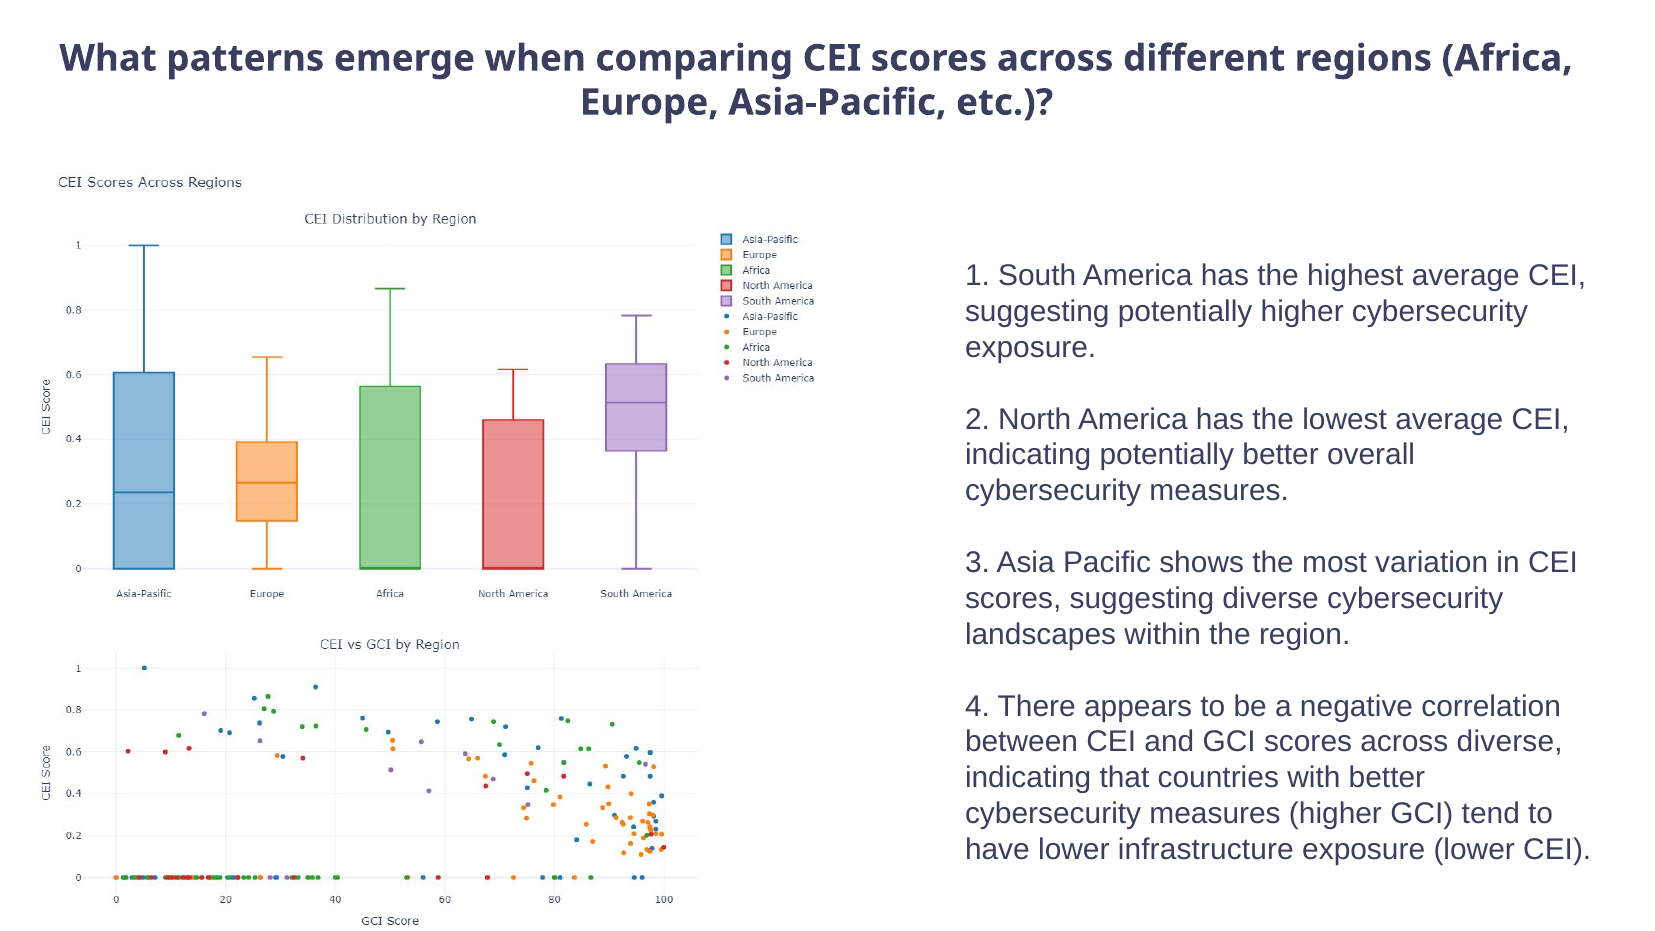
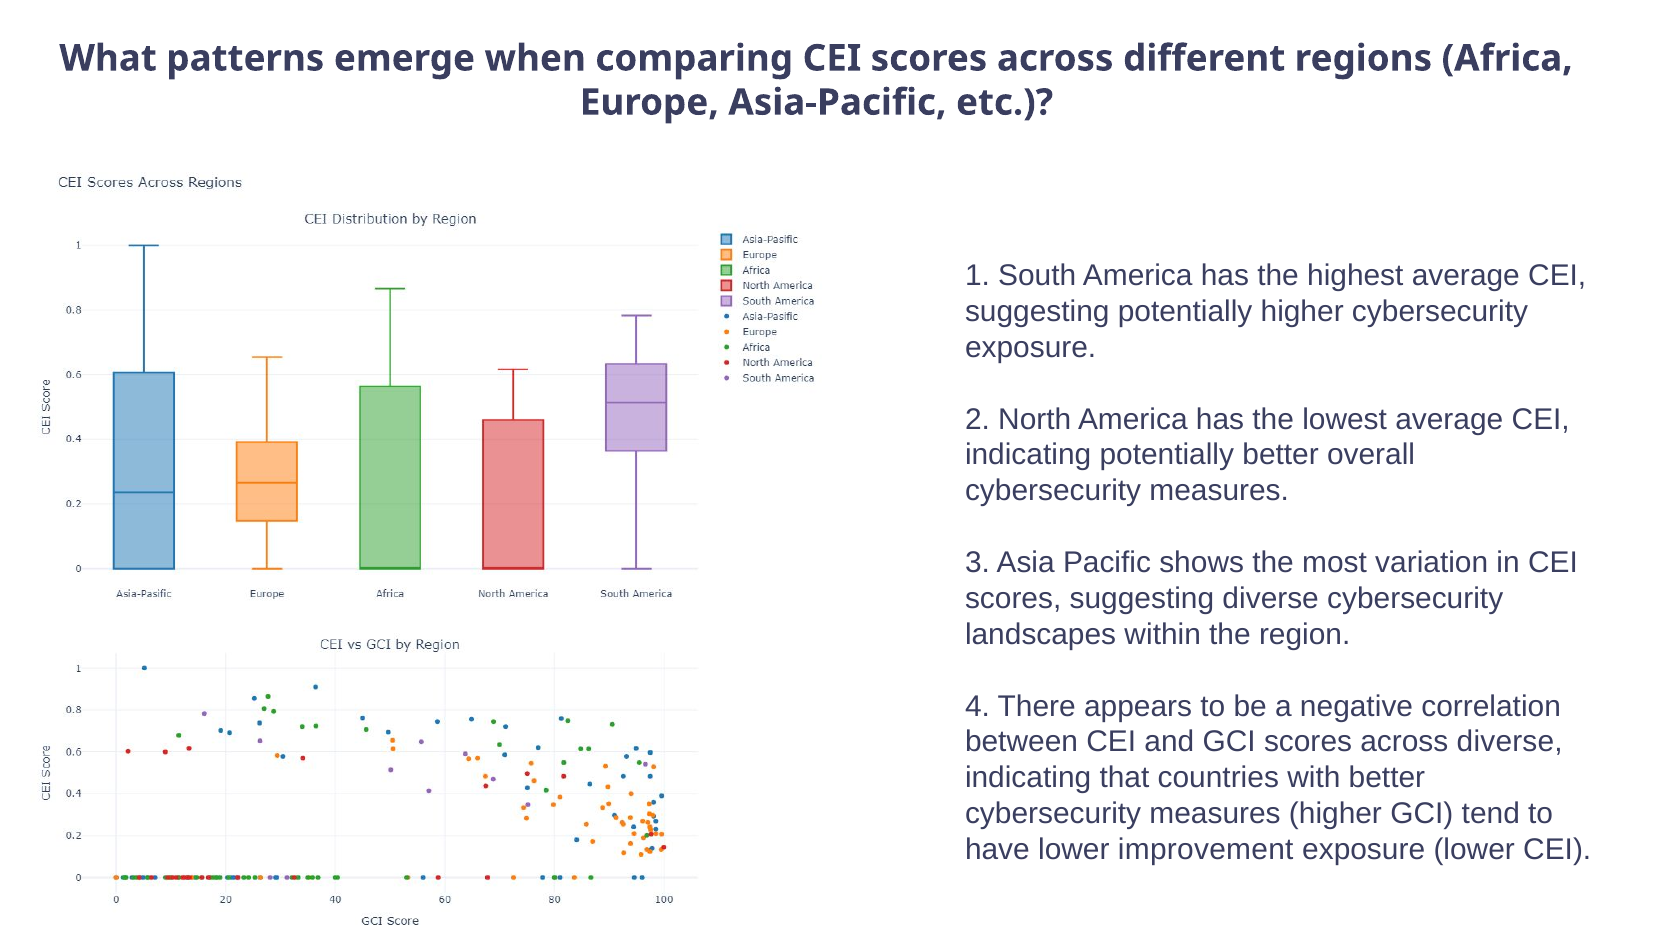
infrastructure: infrastructure -> improvement
